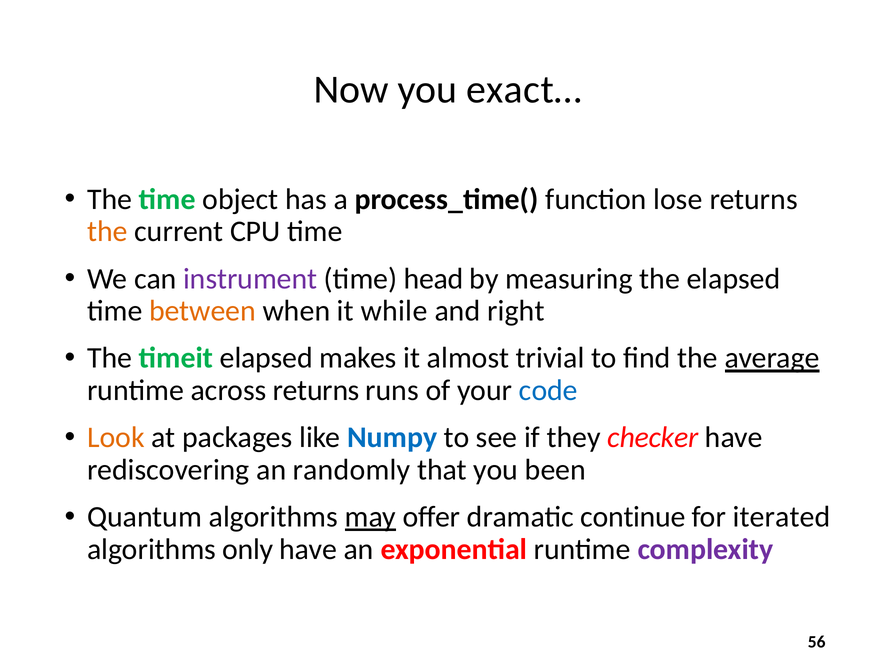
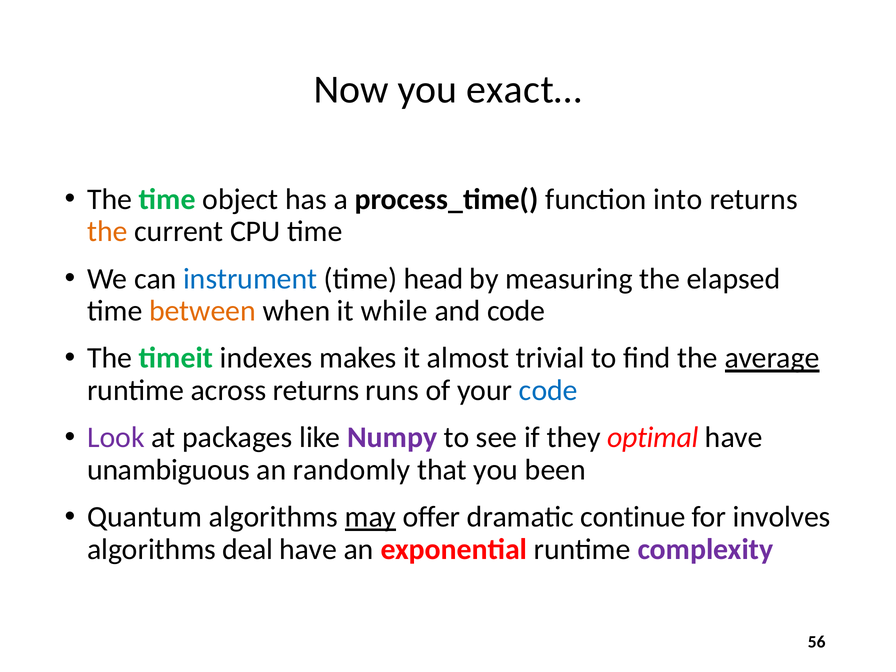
lose: lose -> into
instrument colour: purple -> blue
and right: right -> code
timeit elapsed: elapsed -> indexes
Look colour: orange -> purple
Numpy colour: blue -> purple
checker: checker -> optimal
rediscovering: rediscovering -> unambiguous
iterated: iterated -> involves
only: only -> deal
